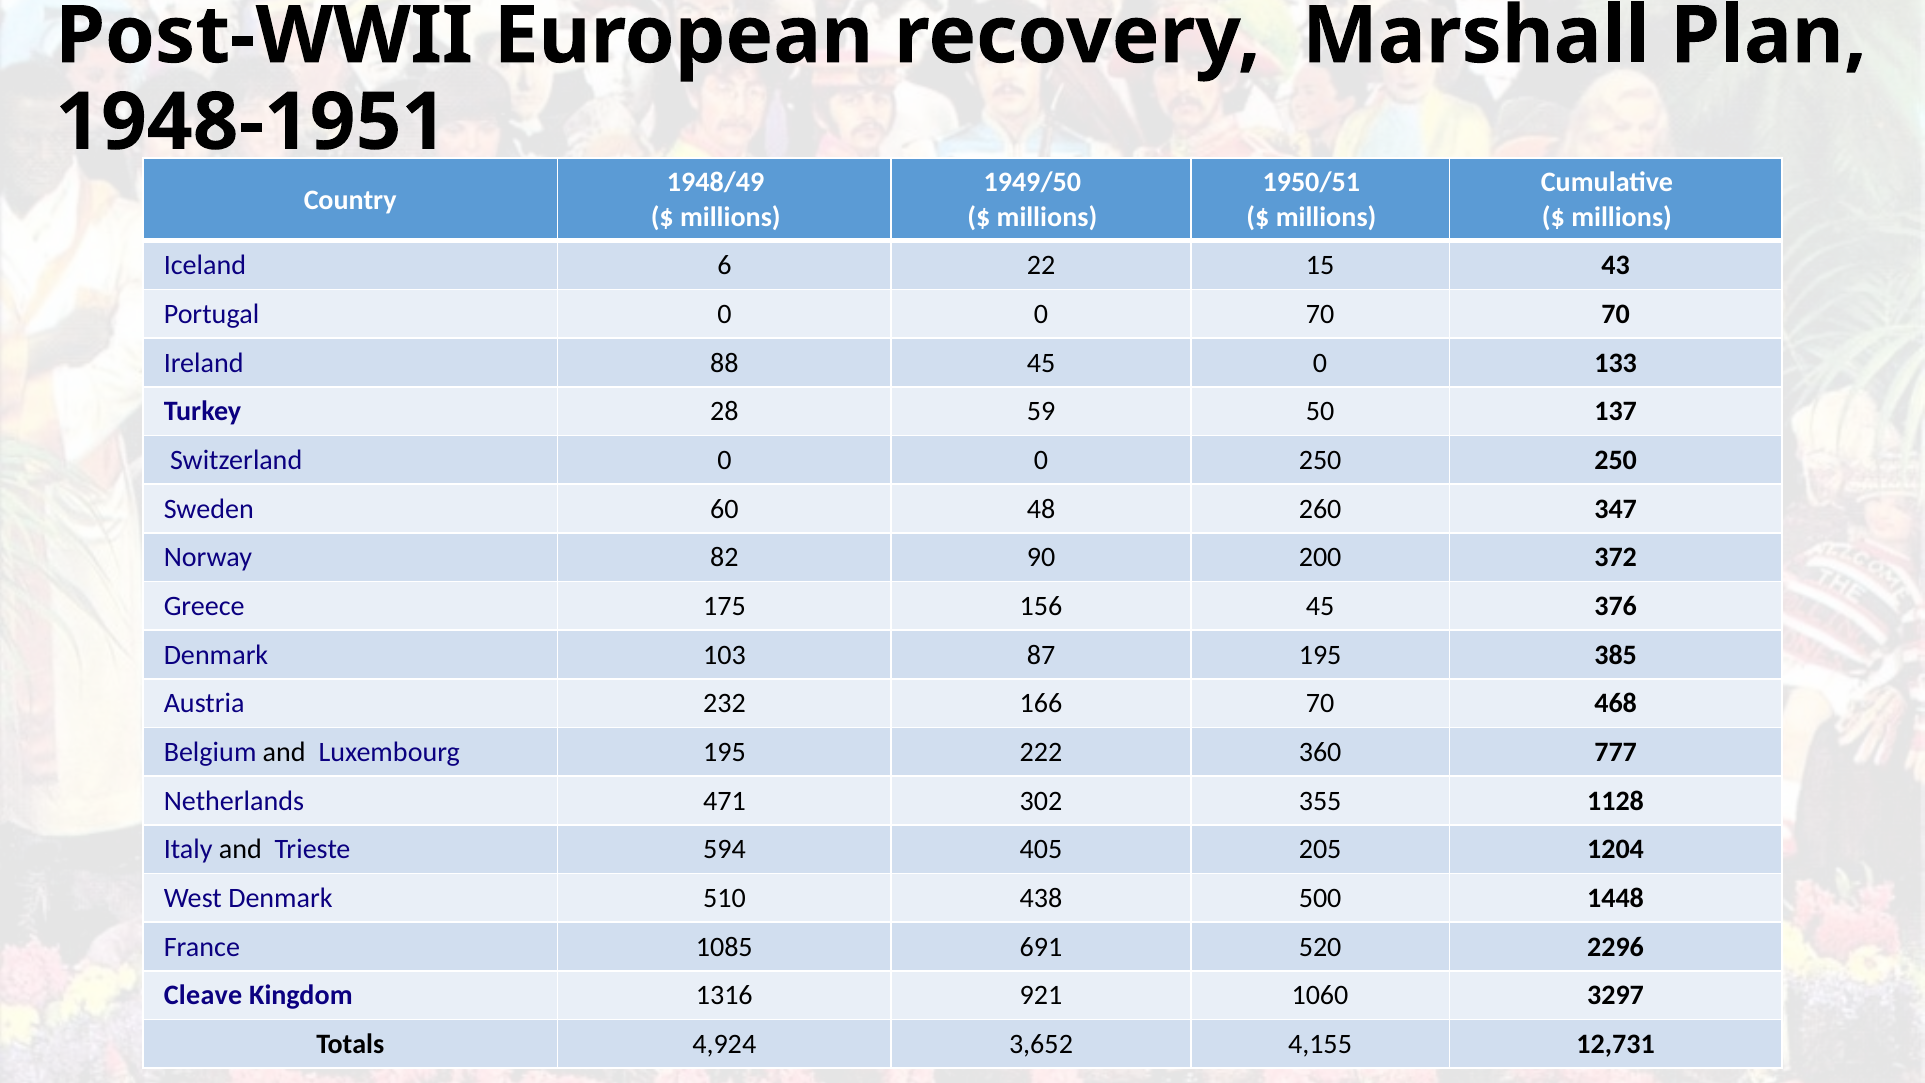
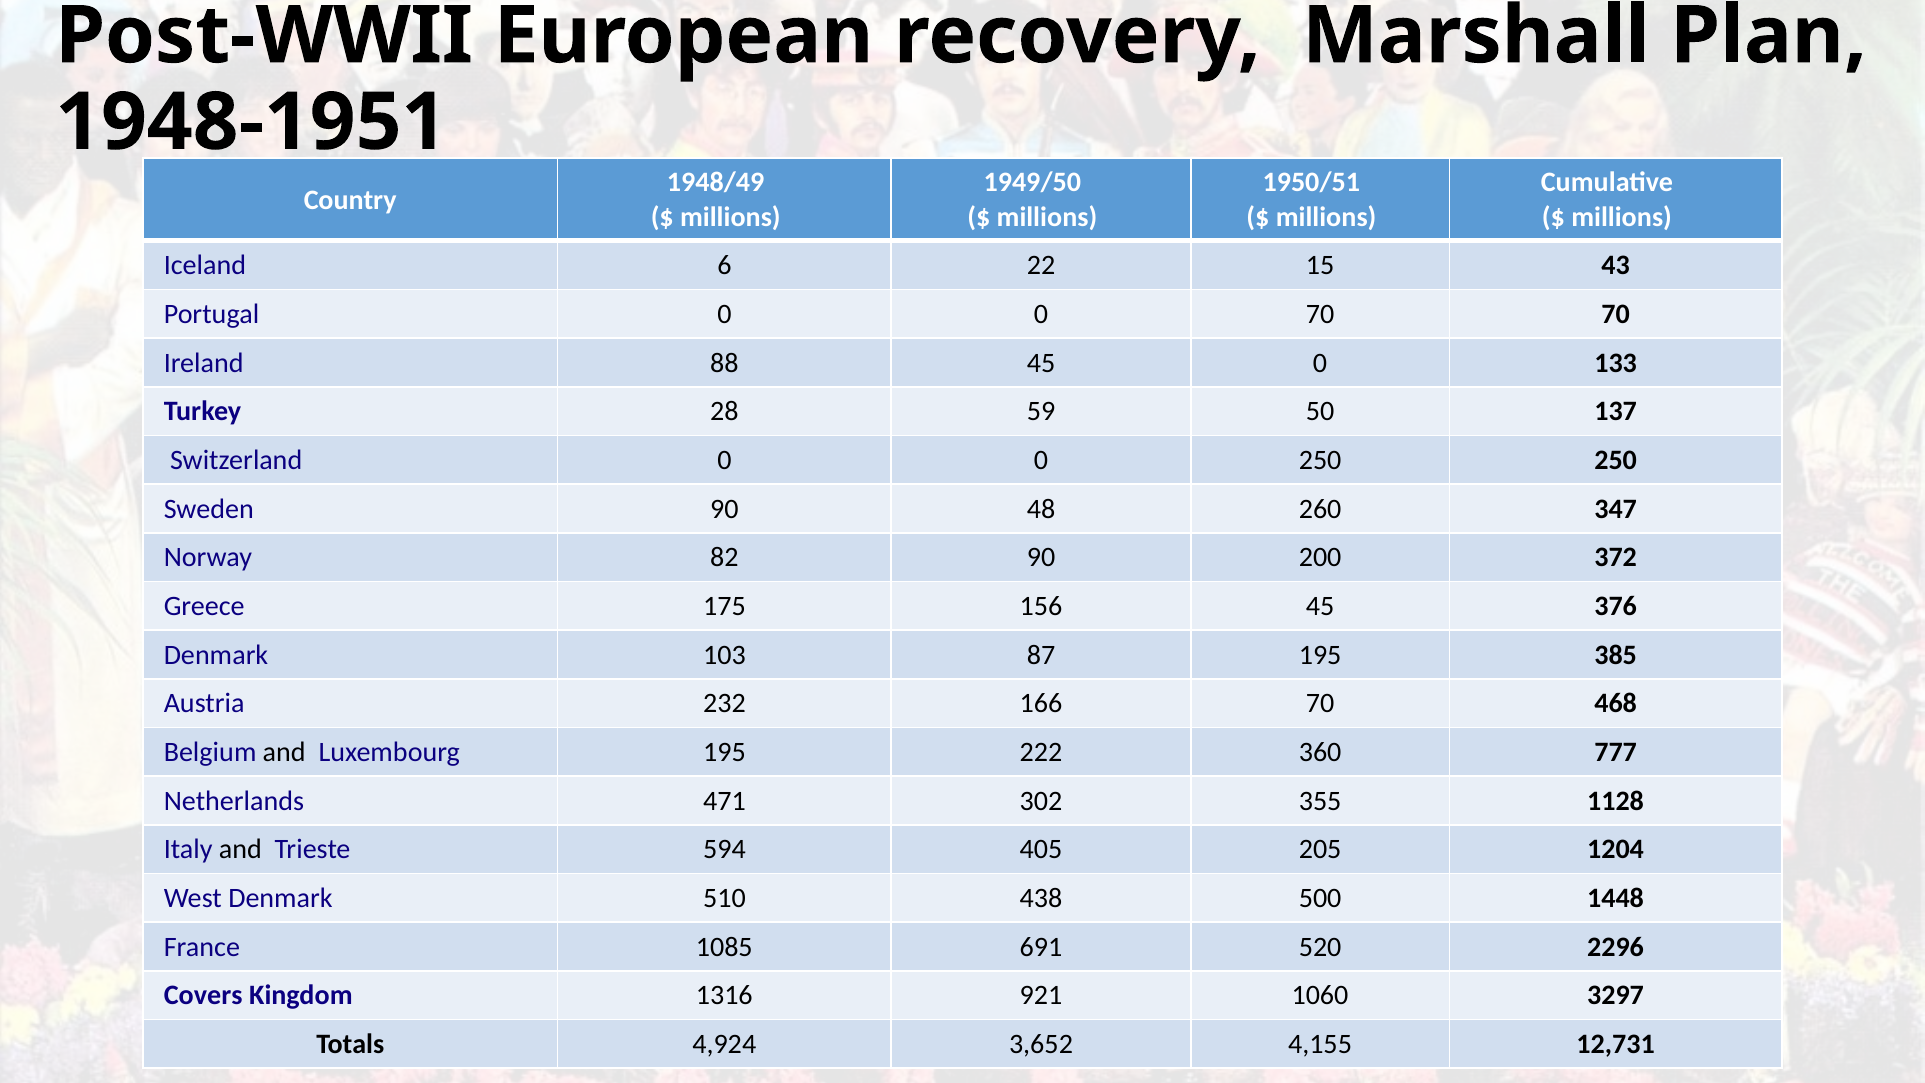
Sweden 60: 60 -> 90
Cleave: Cleave -> Covers
